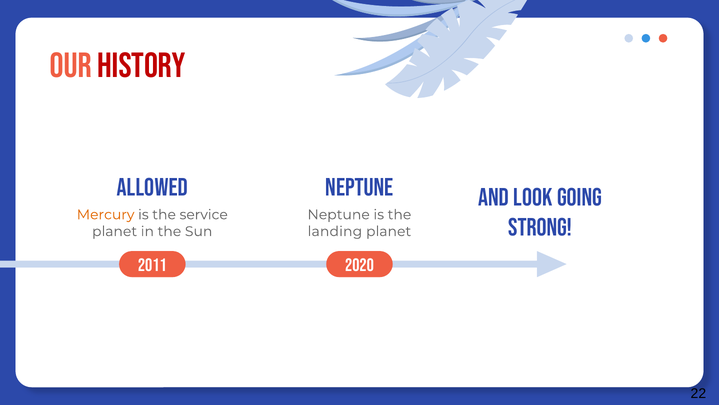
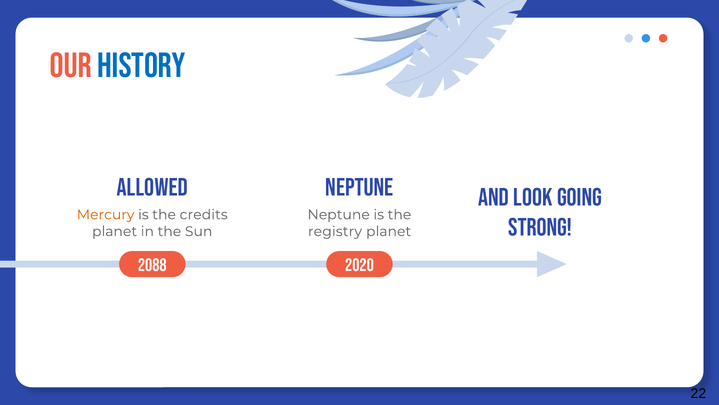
History colour: red -> blue
service: service -> credits
landing: landing -> registry
2011: 2011 -> 2088
